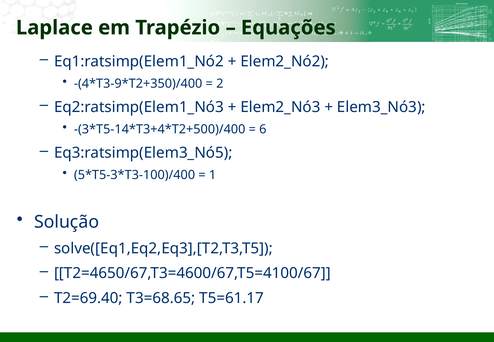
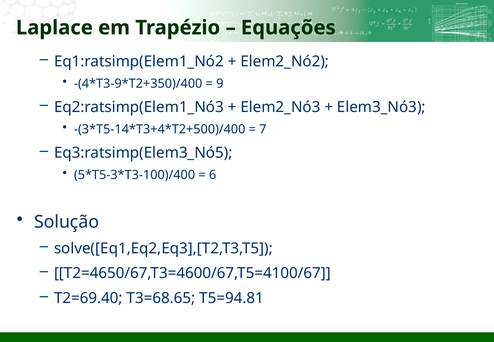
2: 2 -> 9
6: 6 -> 7
1: 1 -> 6
T5=61.17: T5=61.17 -> T5=94.81
